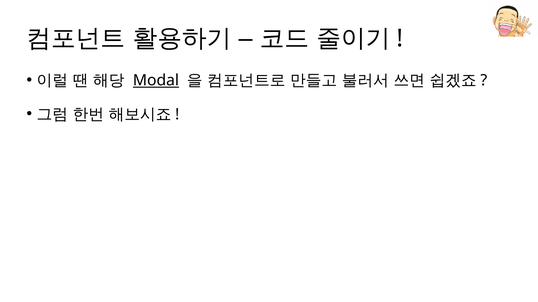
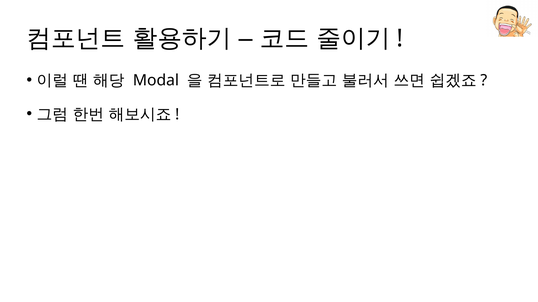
Modal underline: present -> none
